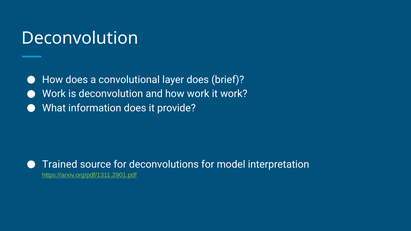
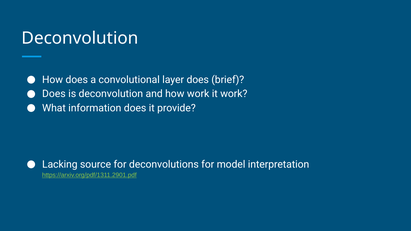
Work at (54, 94): Work -> Does
Trained: Trained -> Lacking
